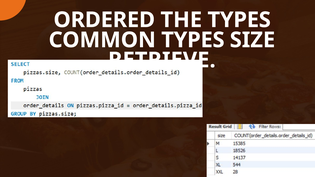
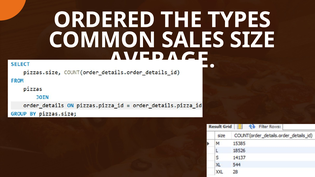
COMMON TYPES: TYPES -> SALES
RETRIEVE: RETRIEVE -> AVERAGE
